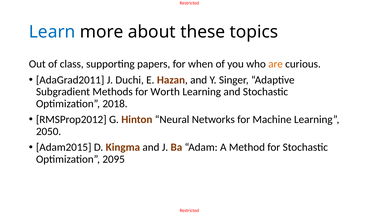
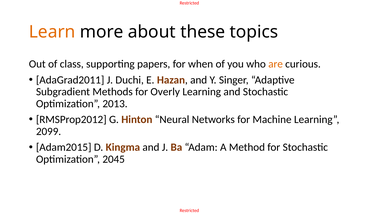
Learn colour: blue -> orange
Worth: Worth -> Overly
2018: 2018 -> 2013
2050: 2050 -> 2099
2095: 2095 -> 2045
